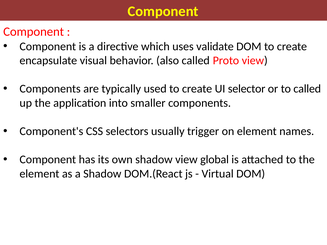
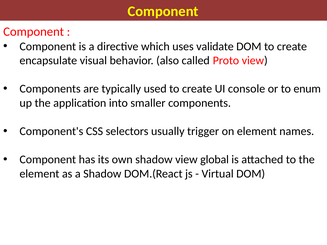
selector: selector -> console
to called: called -> enum
